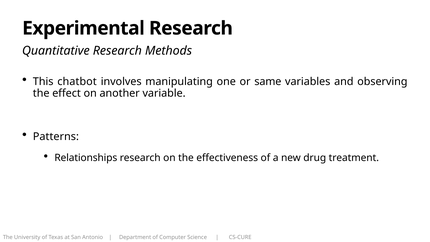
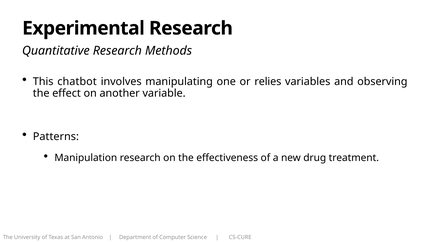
same: same -> relies
Relationships: Relationships -> Manipulation
